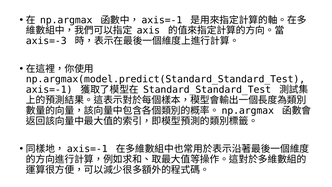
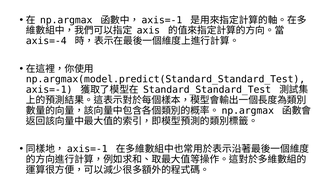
axis=-3: axis=-3 -> axis=-4
